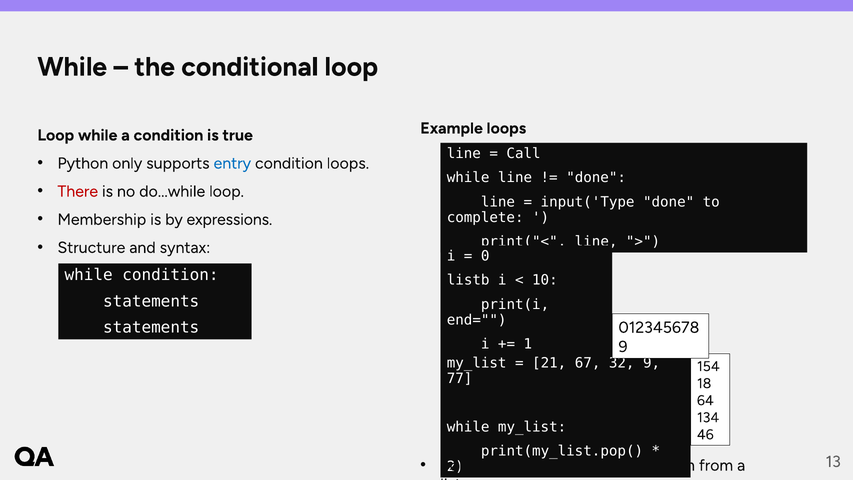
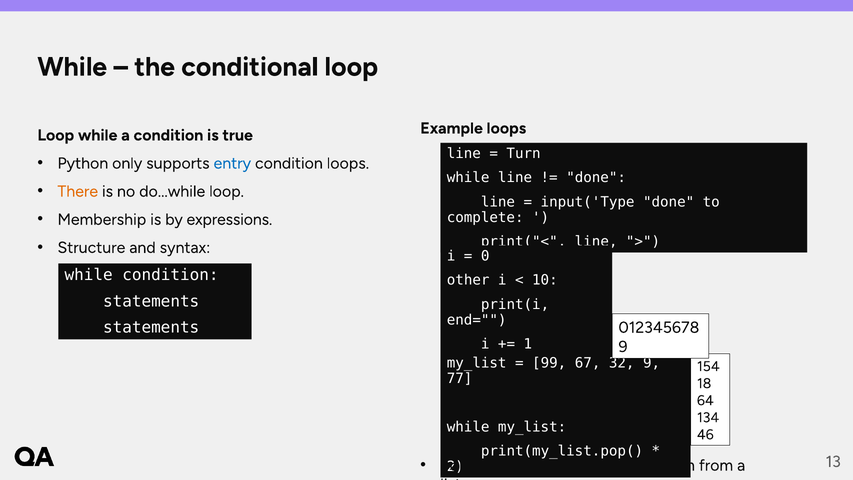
Call: Call -> Turn
There colour: red -> orange
listb: listb -> other
21: 21 -> 99
